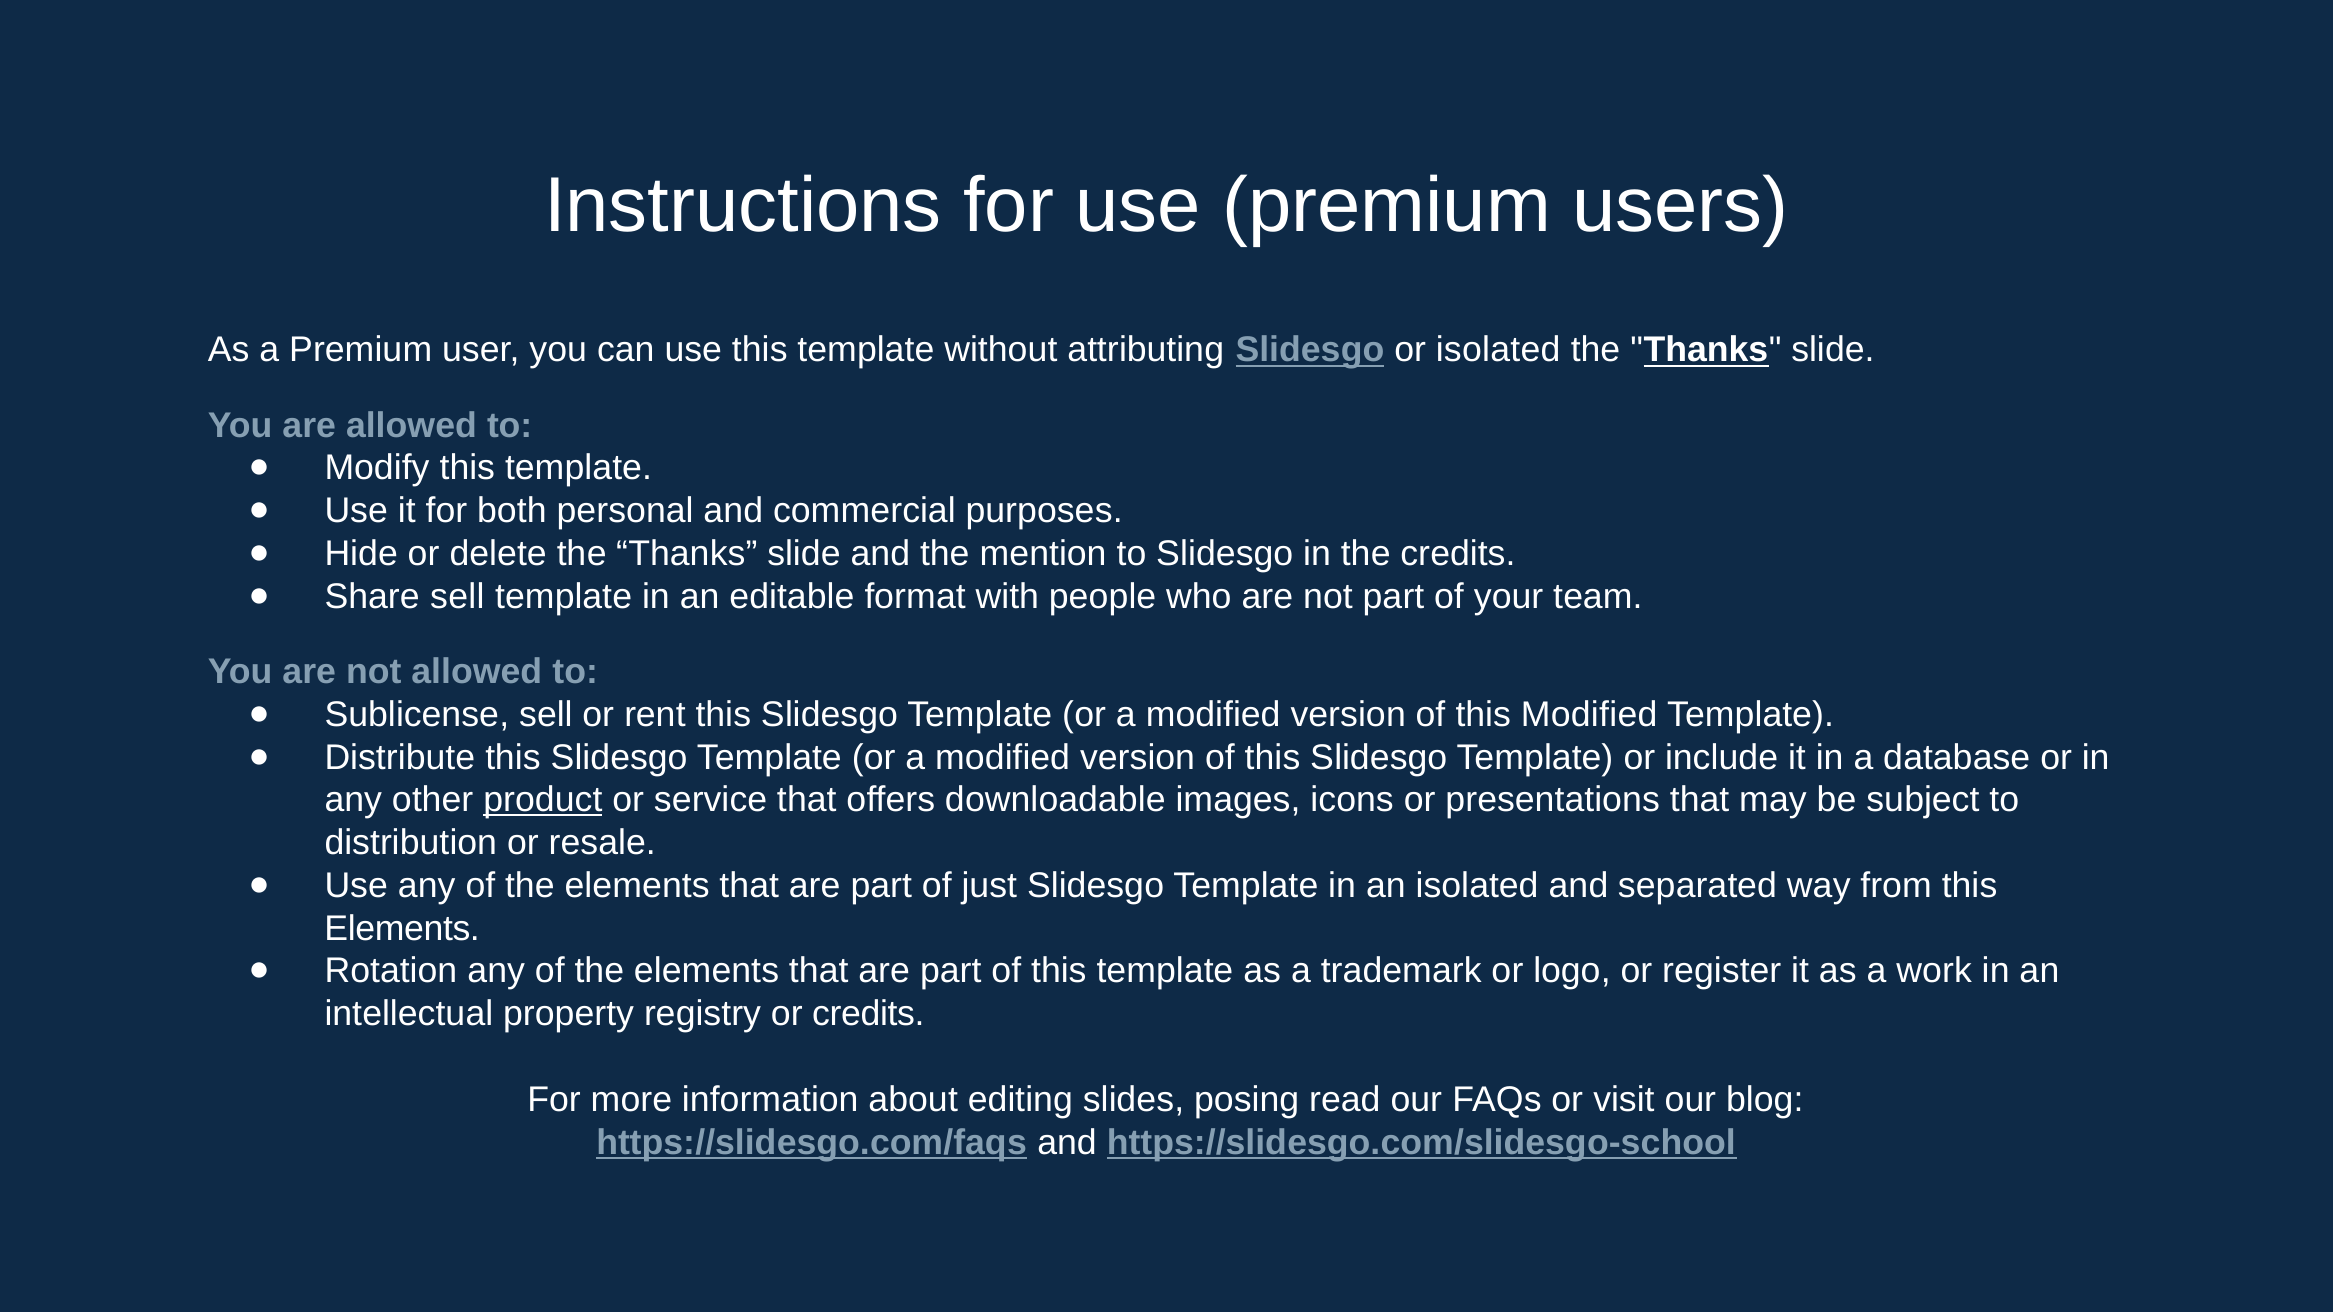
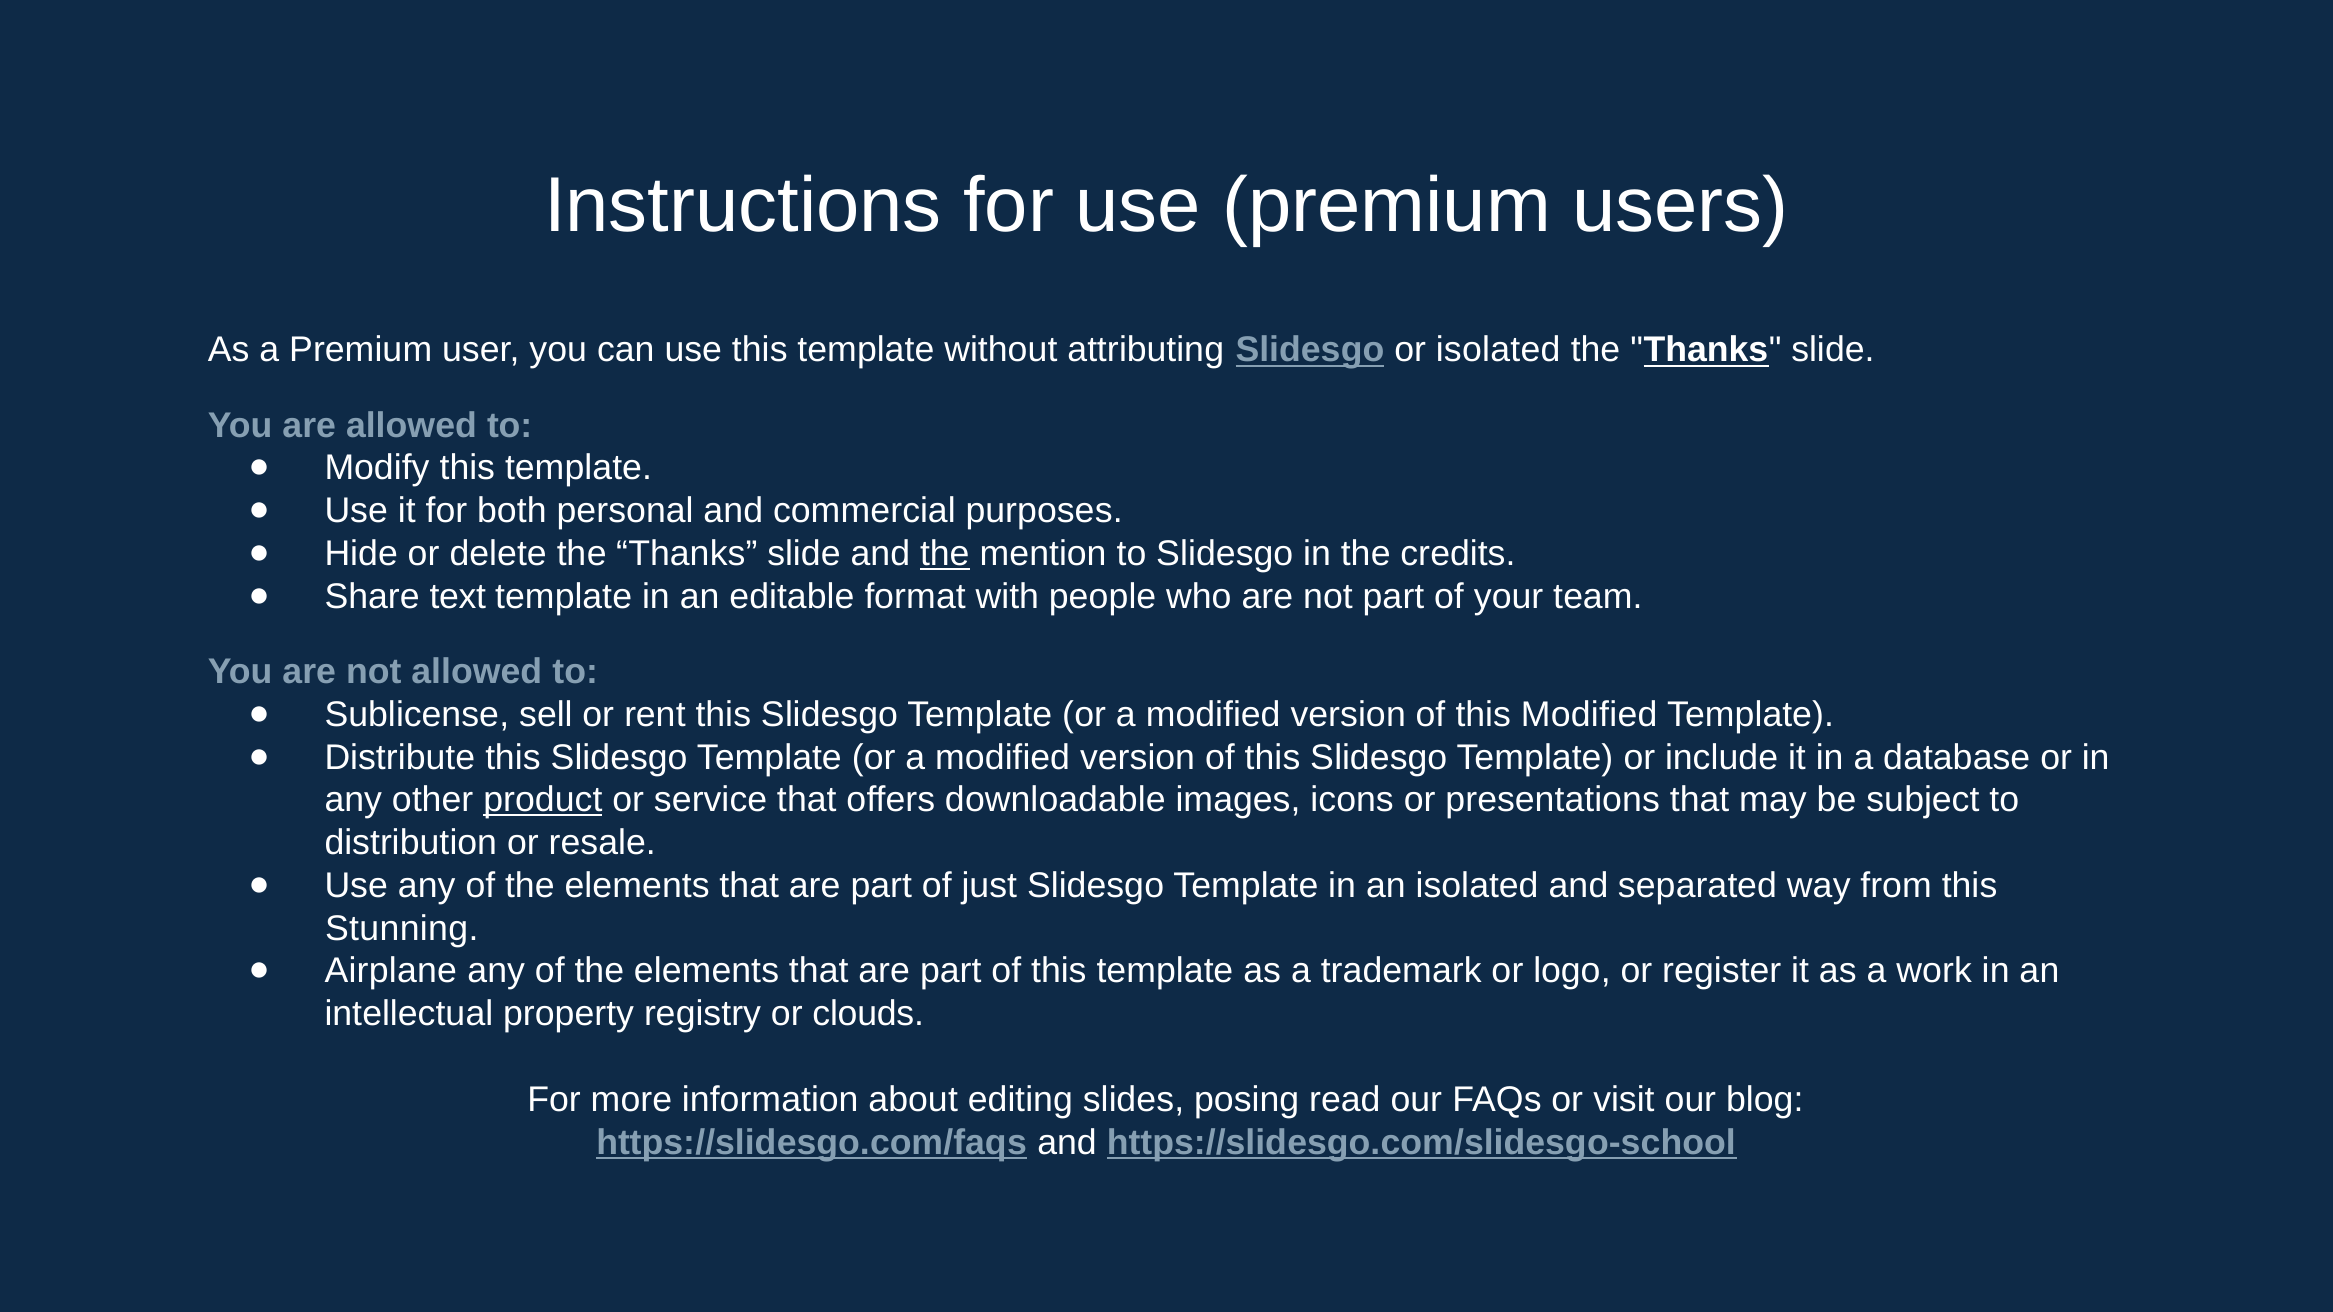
the at (945, 554) underline: none -> present
Share sell: sell -> text
Elements at (402, 929): Elements -> Stunning
Rotation: Rotation -> Airplane
or credits: credits -> clouds
